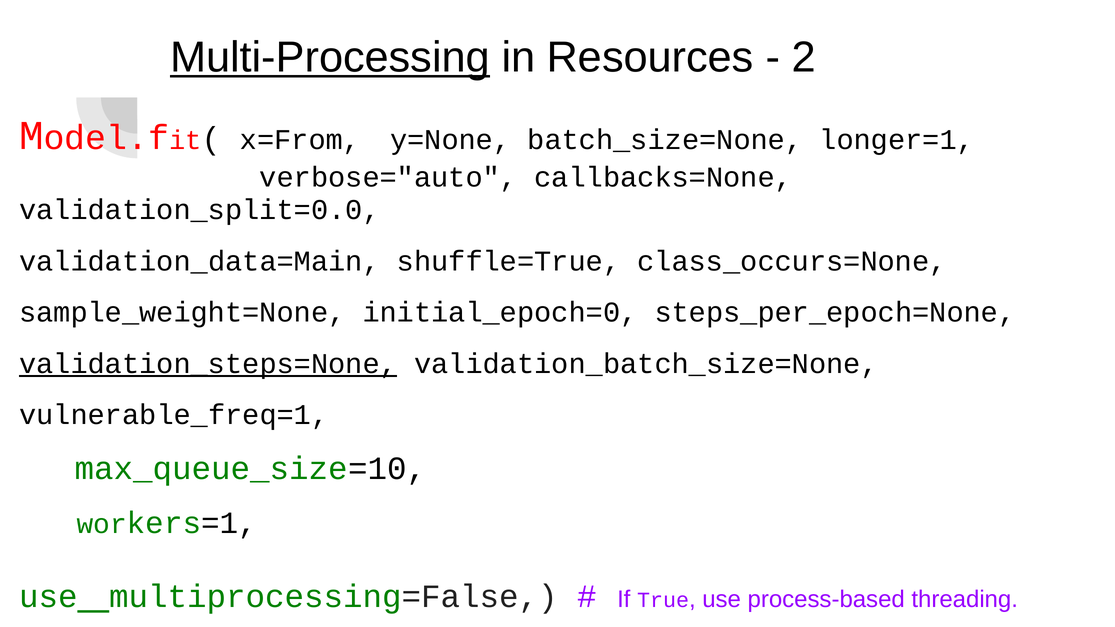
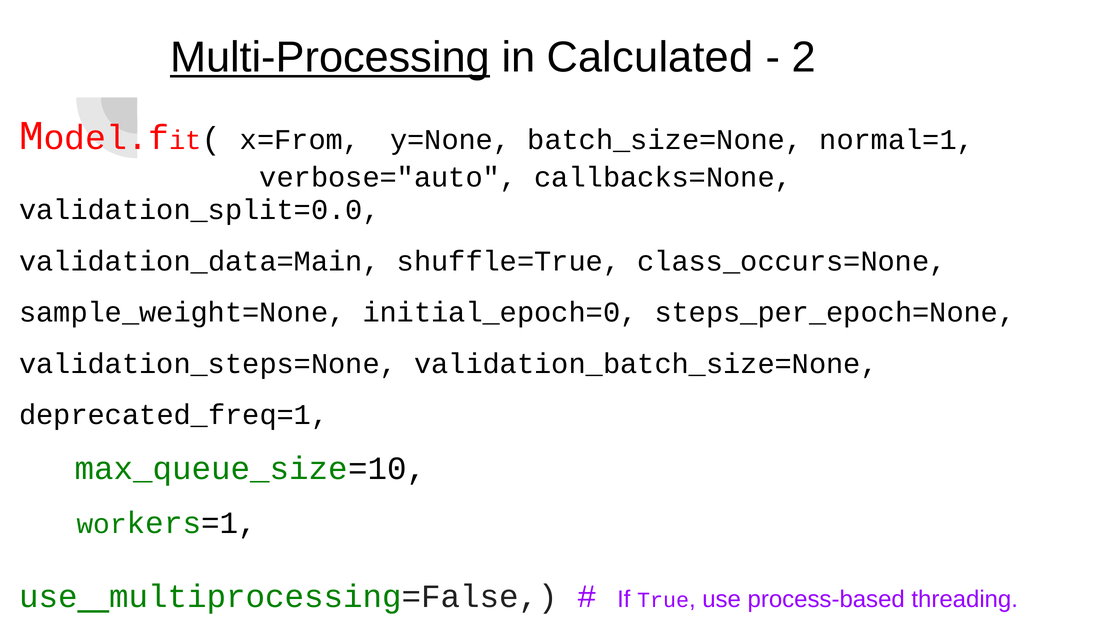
Resources: Resources -> Calculated
longer=1: longer=1 -> normal=1
validation_steps=None underline: present -> none
vulnerable_freq=1: vulnerable_freq=1 -> deprecated_freq=1
